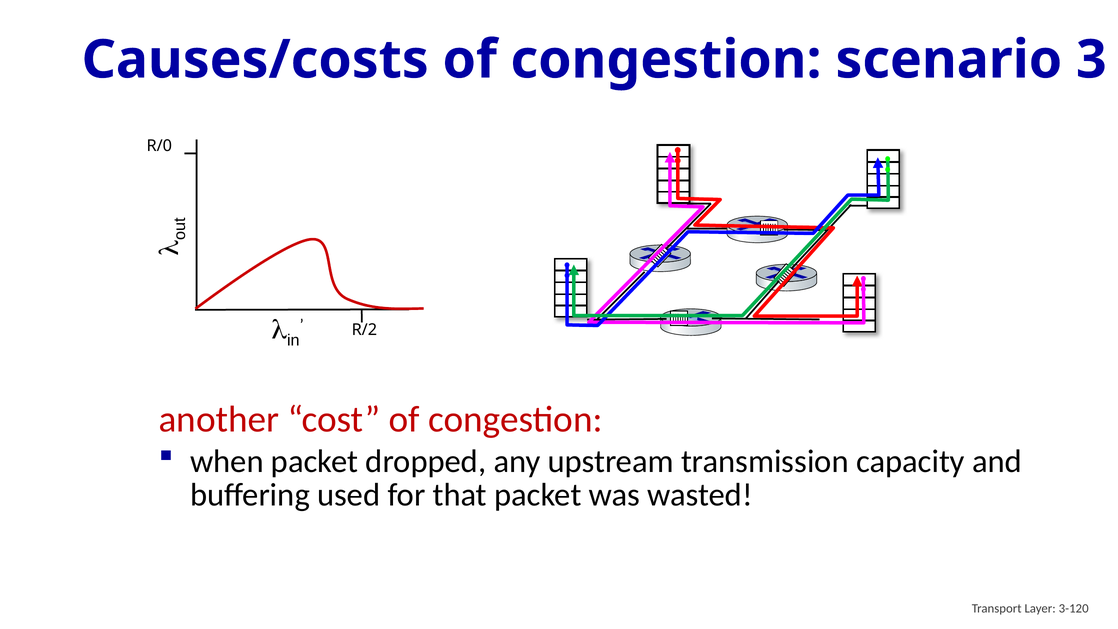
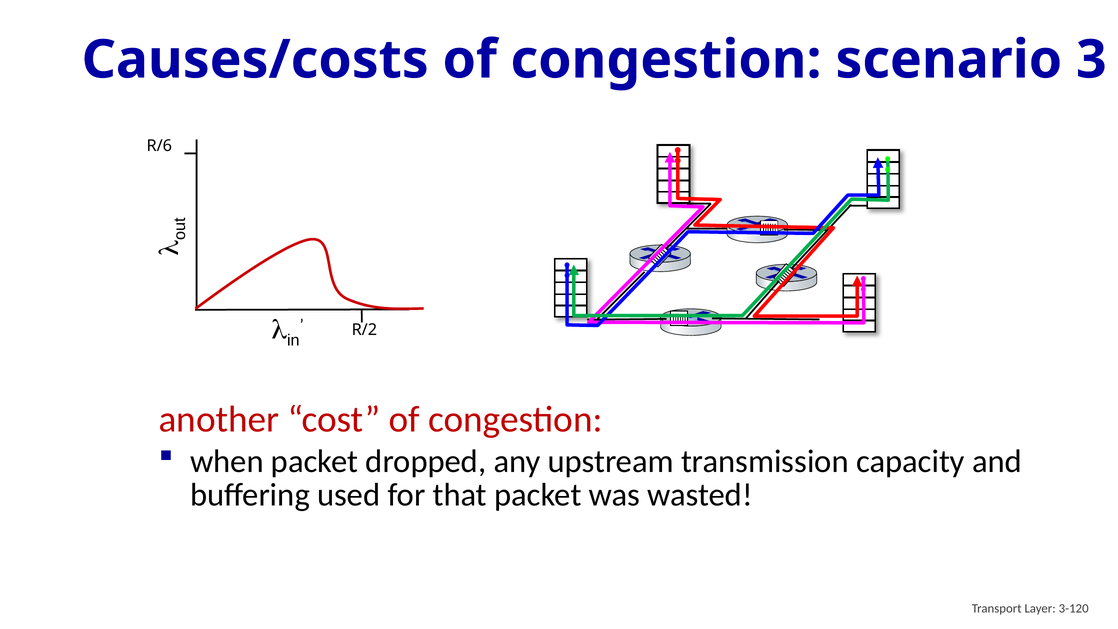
R/0: R/0 -> R/6
